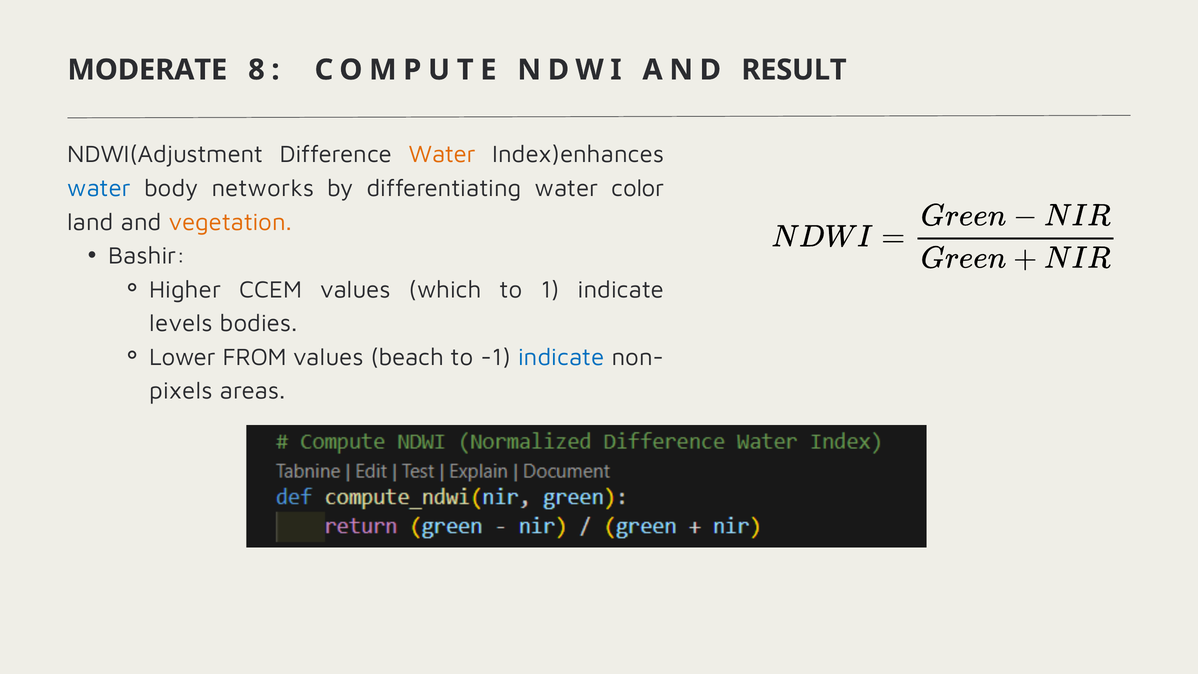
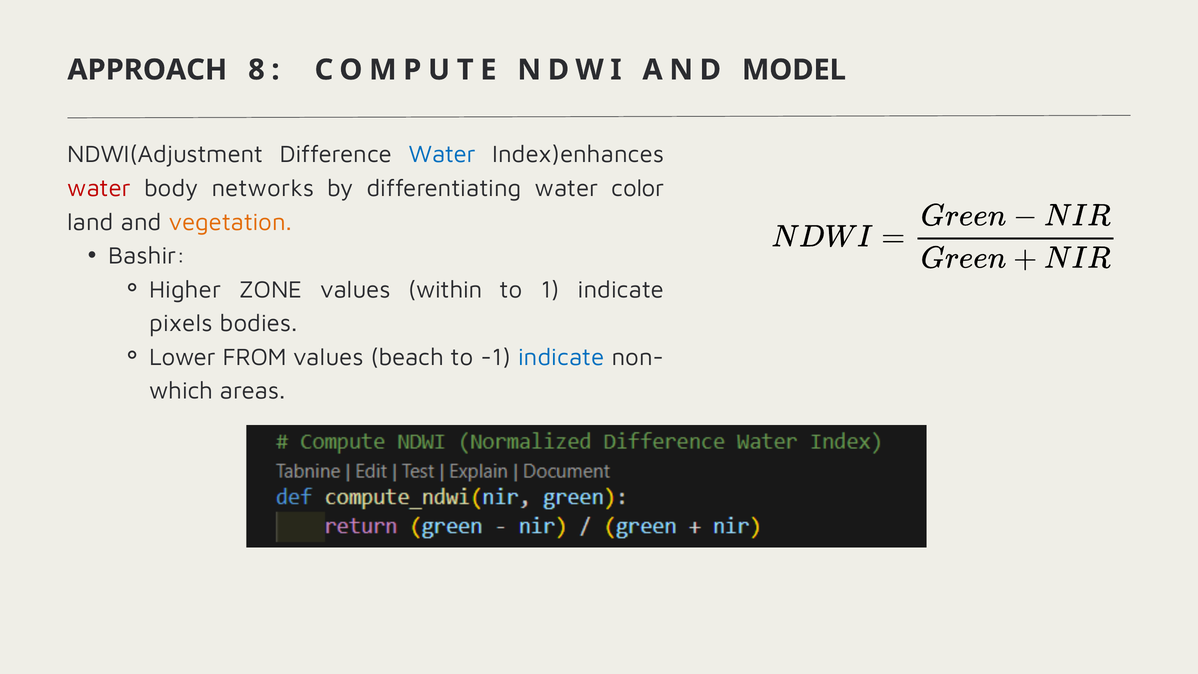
MODERATE: MODERATE -> APPROACH
RESULT: RESULT -> MODEL
Water at (442, 155) colour: orange -> blue
water at (99, 188) colour: blue -> red
CCEM: CCEM -> ZONE
which: which -> within
levels: levels -> pixels
pixels: pixels -> which
